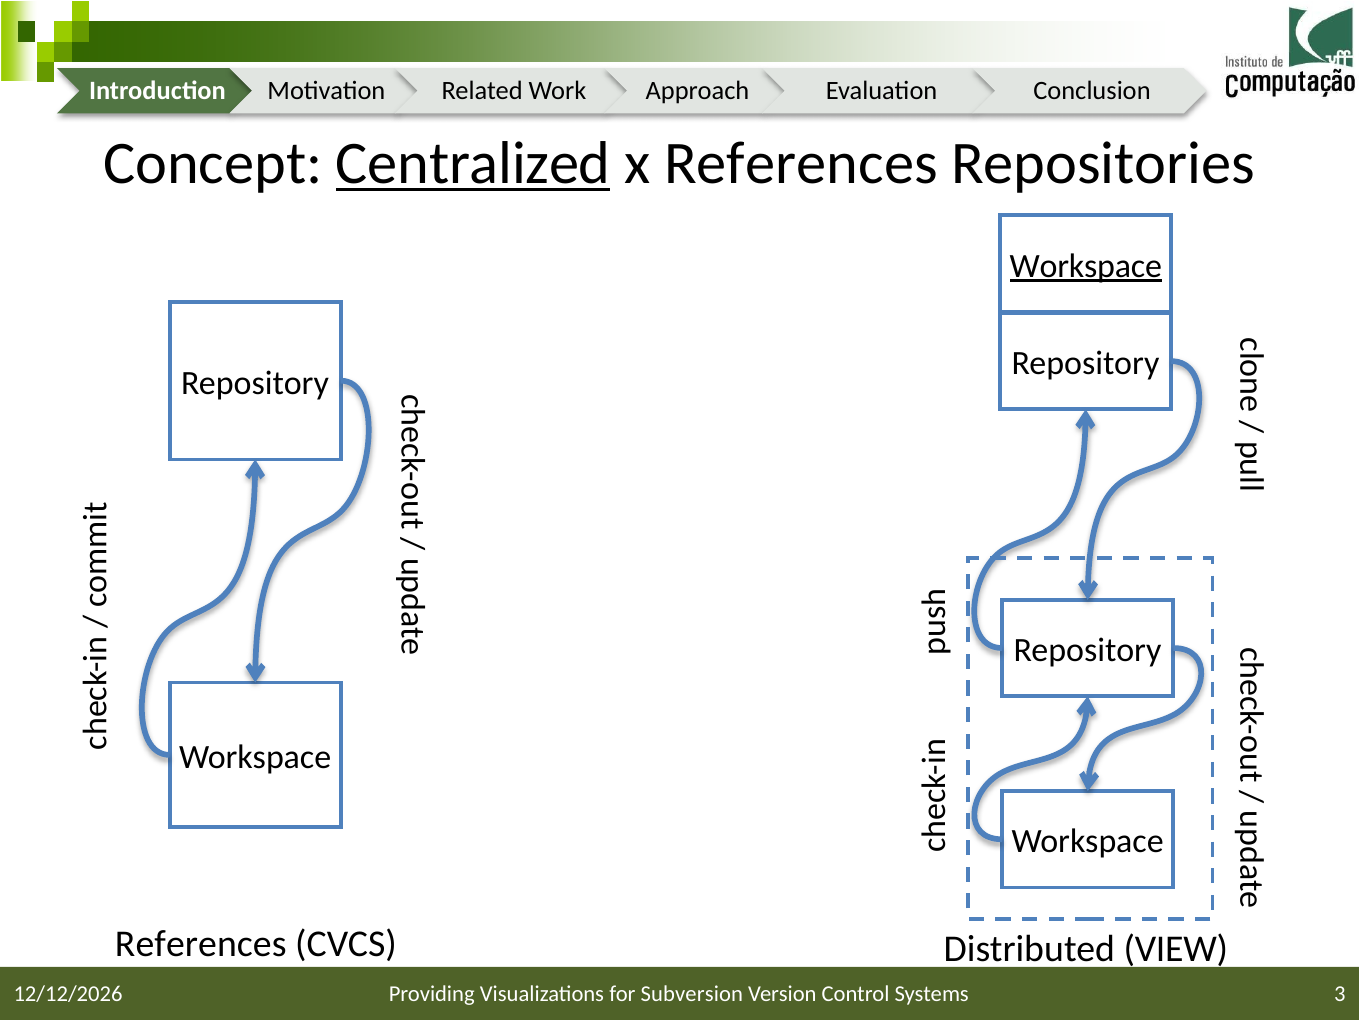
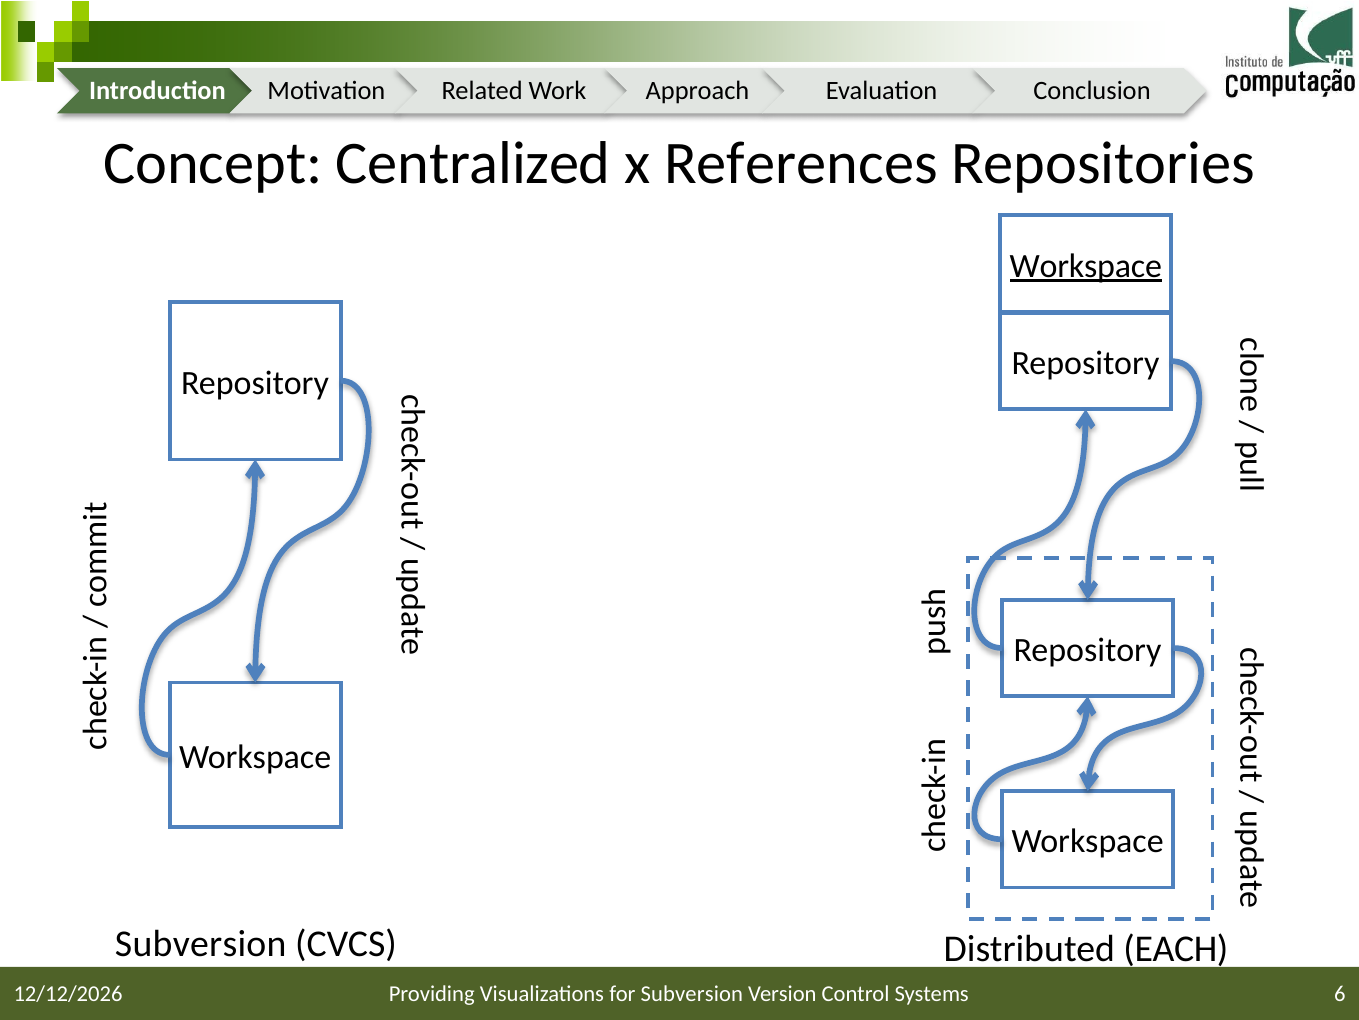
Centralized underline: present -> none
References at (201, 944): References -> Subversion
VIEW: VIEW -> EACH
3: 3 -> 6
